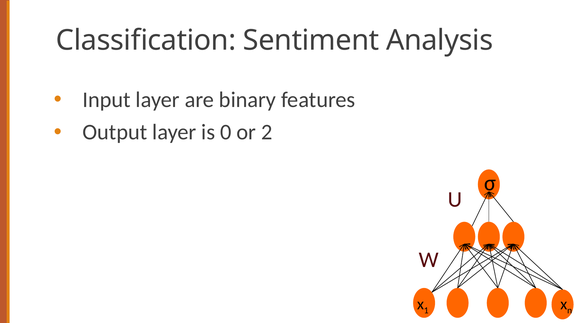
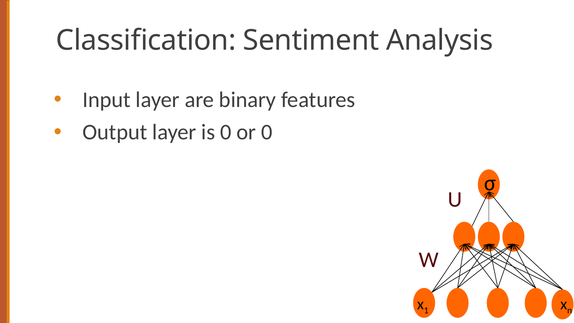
or 2: 2 -> 0
